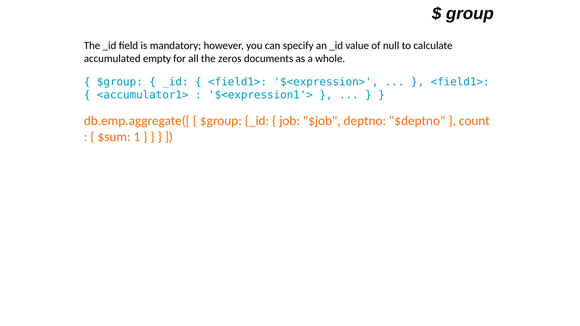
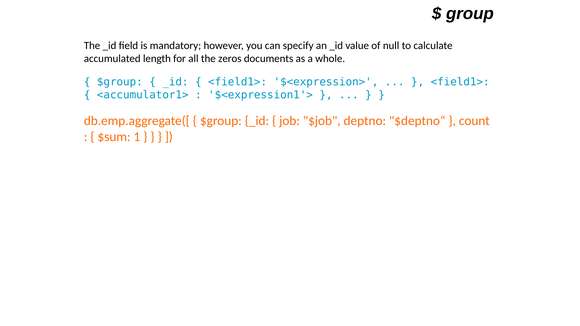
empty: empty -> length
